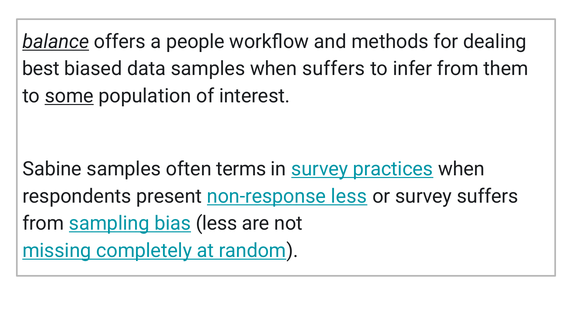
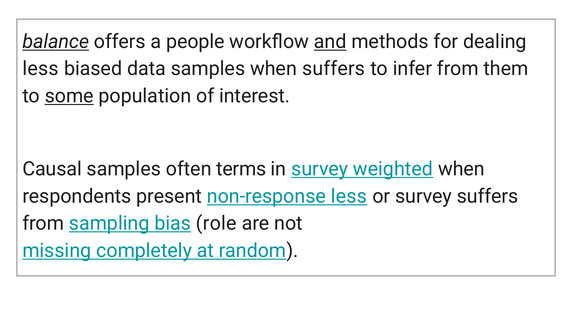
and underline: none -> present
best at (41, 69): best -> less
Sabine: Sabine -> Causal
practices: practices -> weighted
bias less: less -> role
